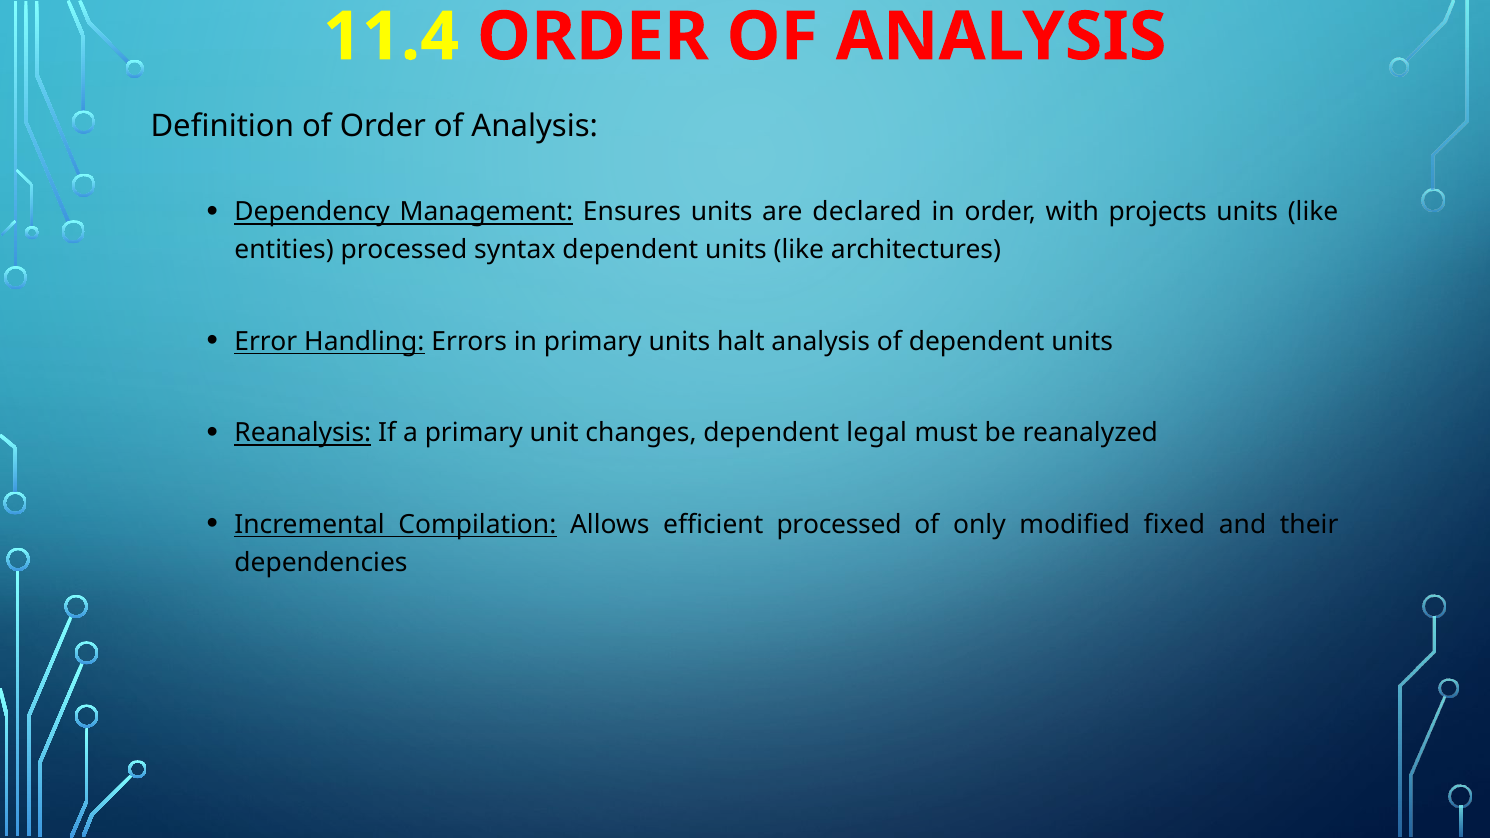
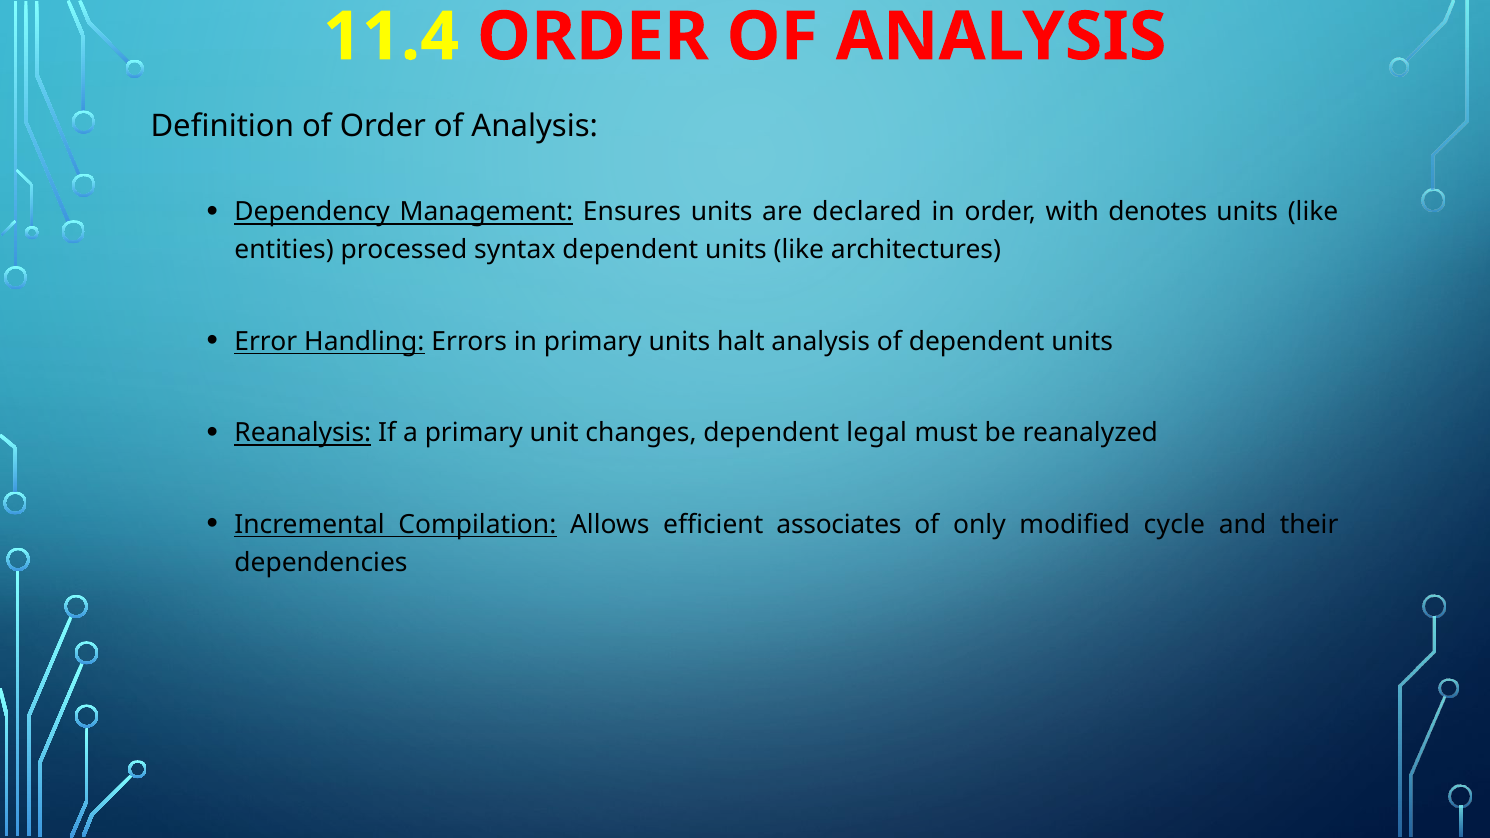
projects: projects -> denotes
efficient processed: processed -> associates
fixed: fixed -> cycle
